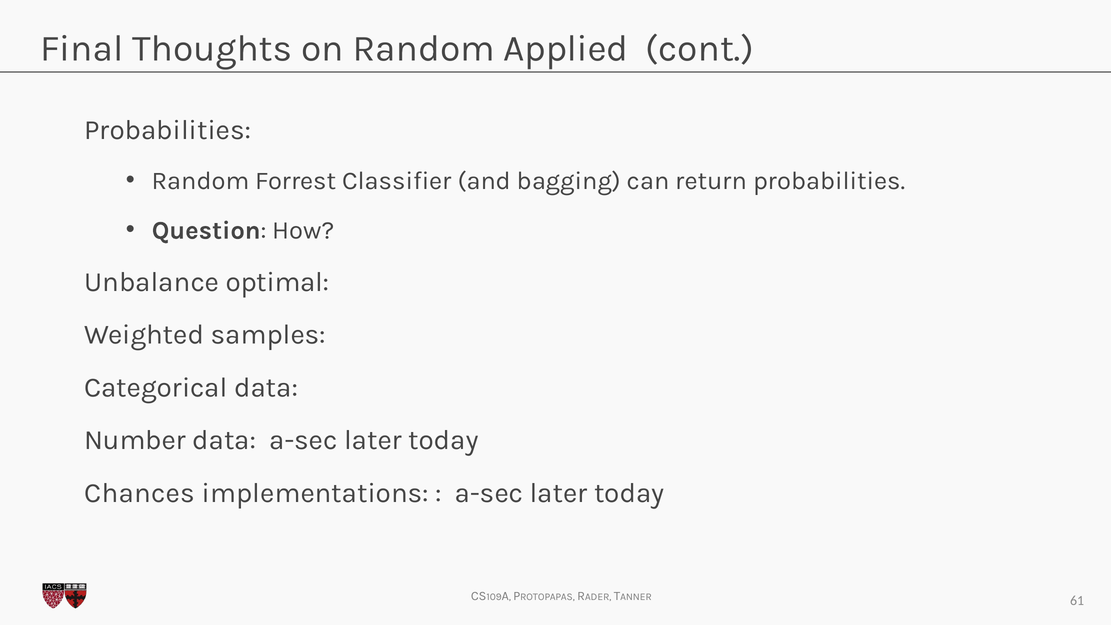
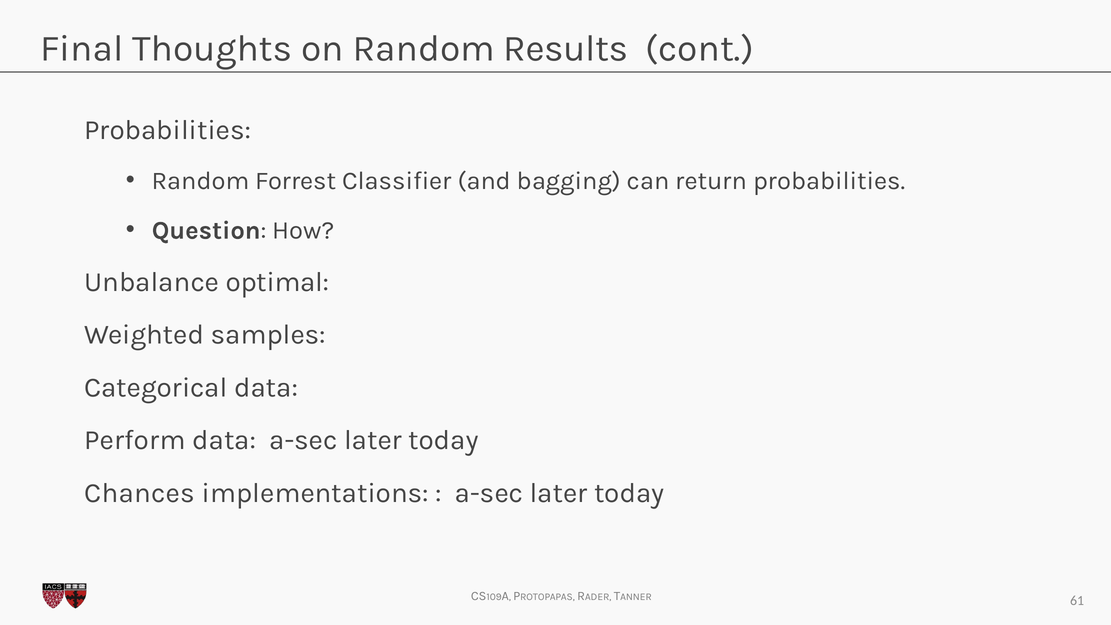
Applied: Applied -> Results
Number: Number -> Perform
